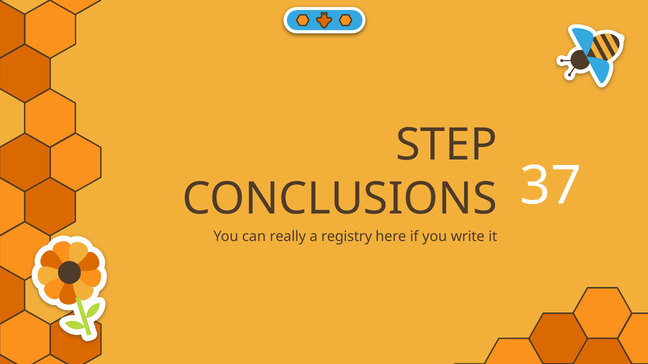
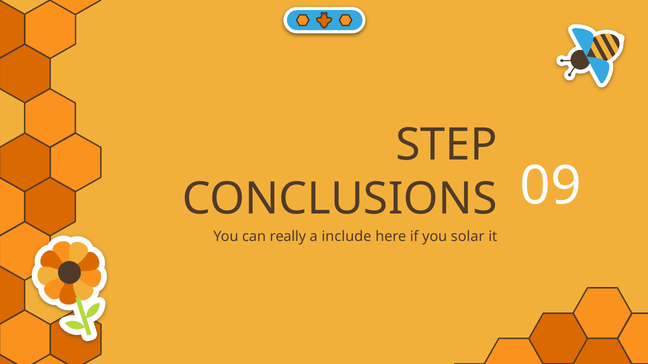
37: 37 -> 09
registry: registry -> include
write: write -> solar
